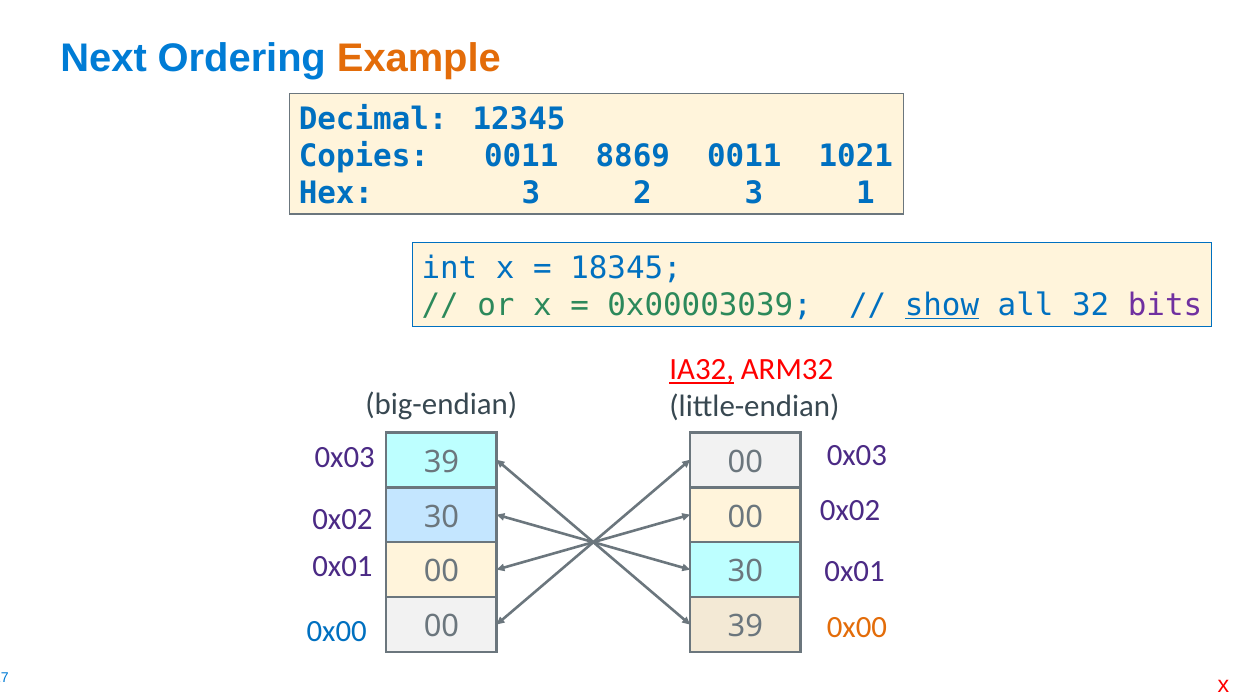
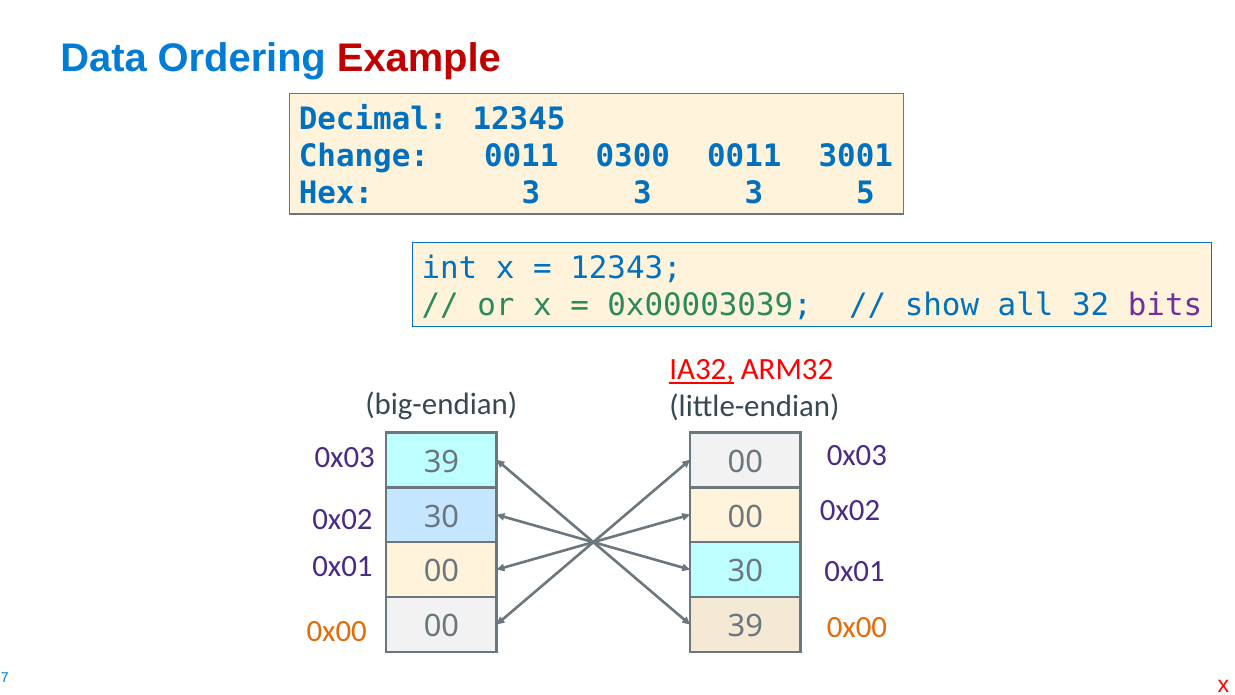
Next: Next -> Data
Example colour: orange -> red
Copies: Copies -> Change
8869: 8869 -> 0300
1021: 1021 -> 3001
Hex 3 2: 2 -> 3
1: 1 -> 5
18345: 18345 -> 12343
show underline: present -> none
0x00 at (337, 631) colour: blue -> orange
